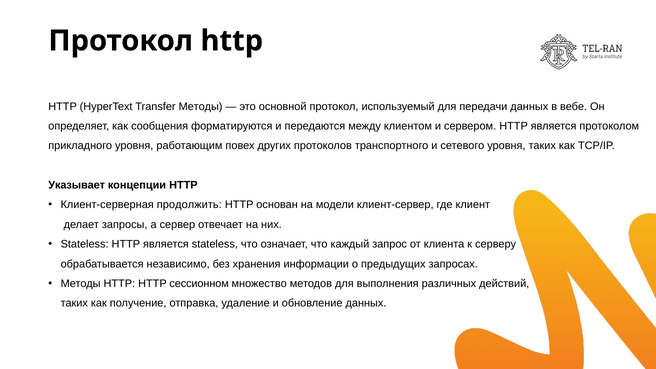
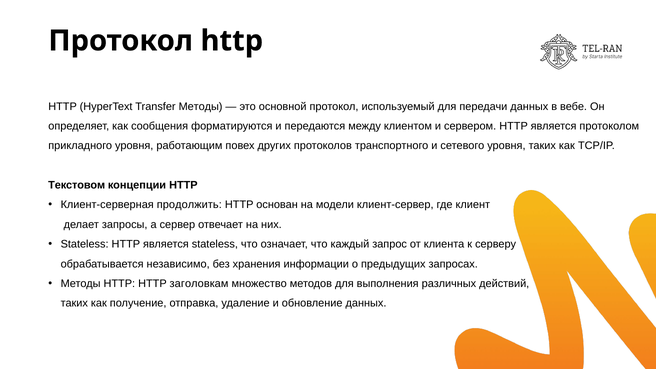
Указывает: Указывает -> Текстовом
сессионном: сессионном -> заголовкам
